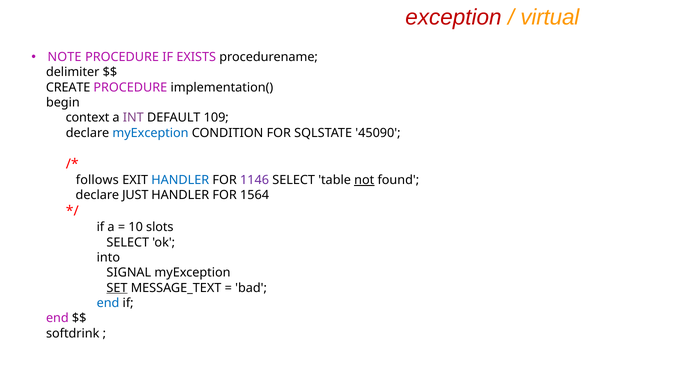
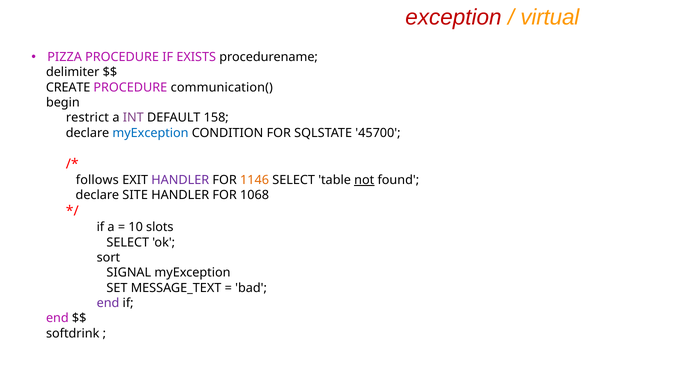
NOTE: NOTE -> PIZZA
implementation(: implementation( -> communication(
context: context -> restrict
109: 109 -> 158
45090: 45090 -> 45700
HANDLER at (180, 180) colour: blue -> purple
1146 colour: purple -> orange
JUST: JUST -> SITE
1564: 1564 -> 1068
into: into -> sort
SET underline: present -> none
end at (108, 304) colour: blue -> purple
